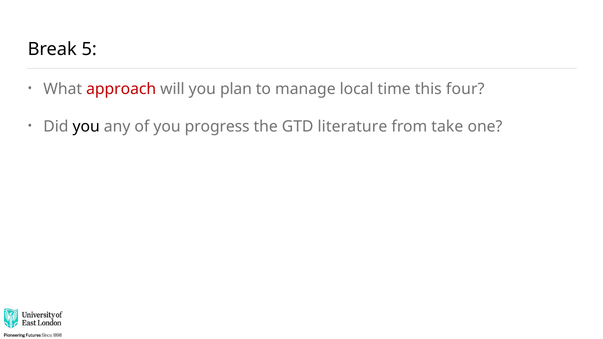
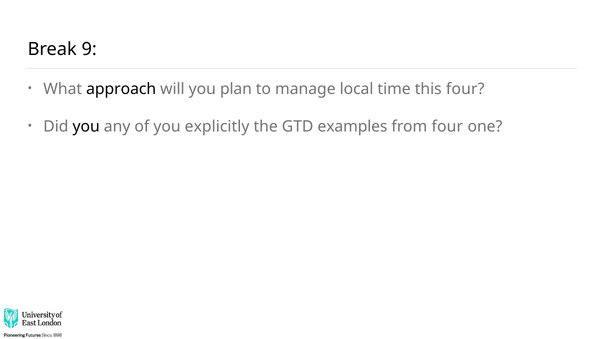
5: 5 -> 9
approach colour: red -> black
progress: progress -> explicitly
literature: literature -> examples
from take: take -> four
